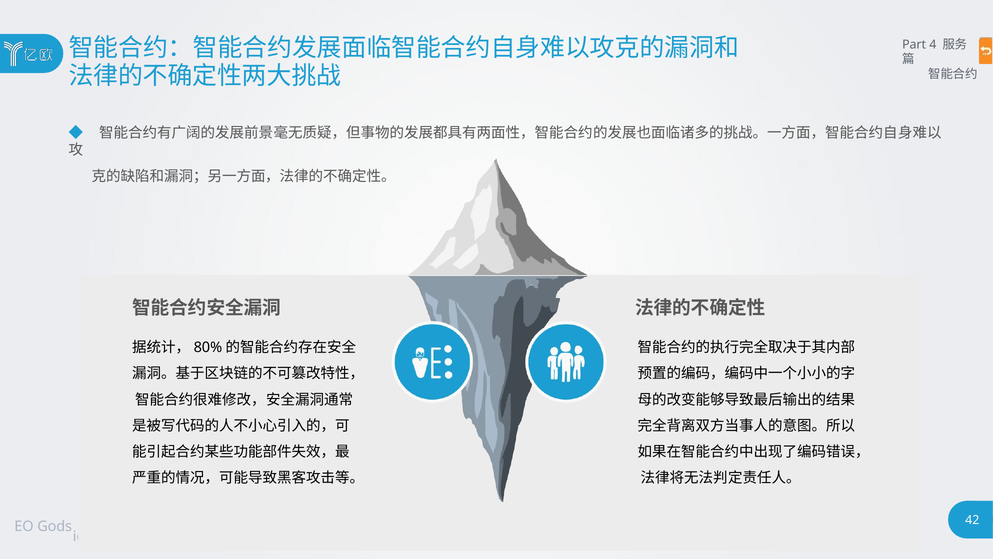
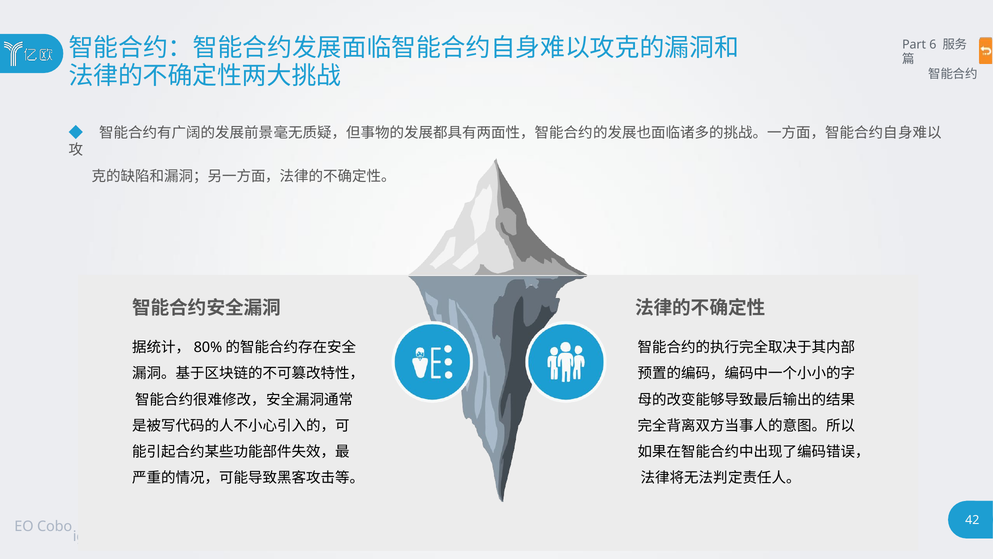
4: 4 -> 6
Gods: Gods -> Cobo
